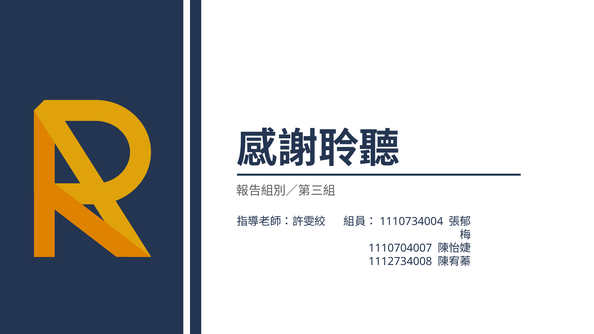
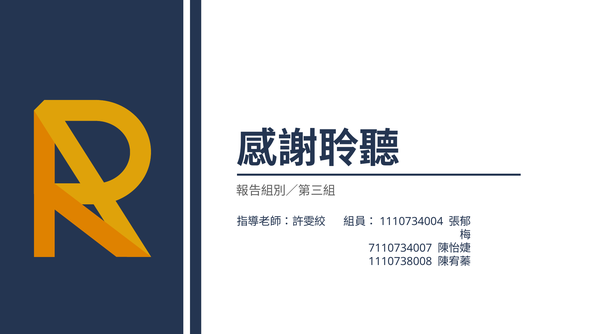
1110704007: 1110704007 -> 7110734007
1112734008: 1112734008 -> 1110738008
